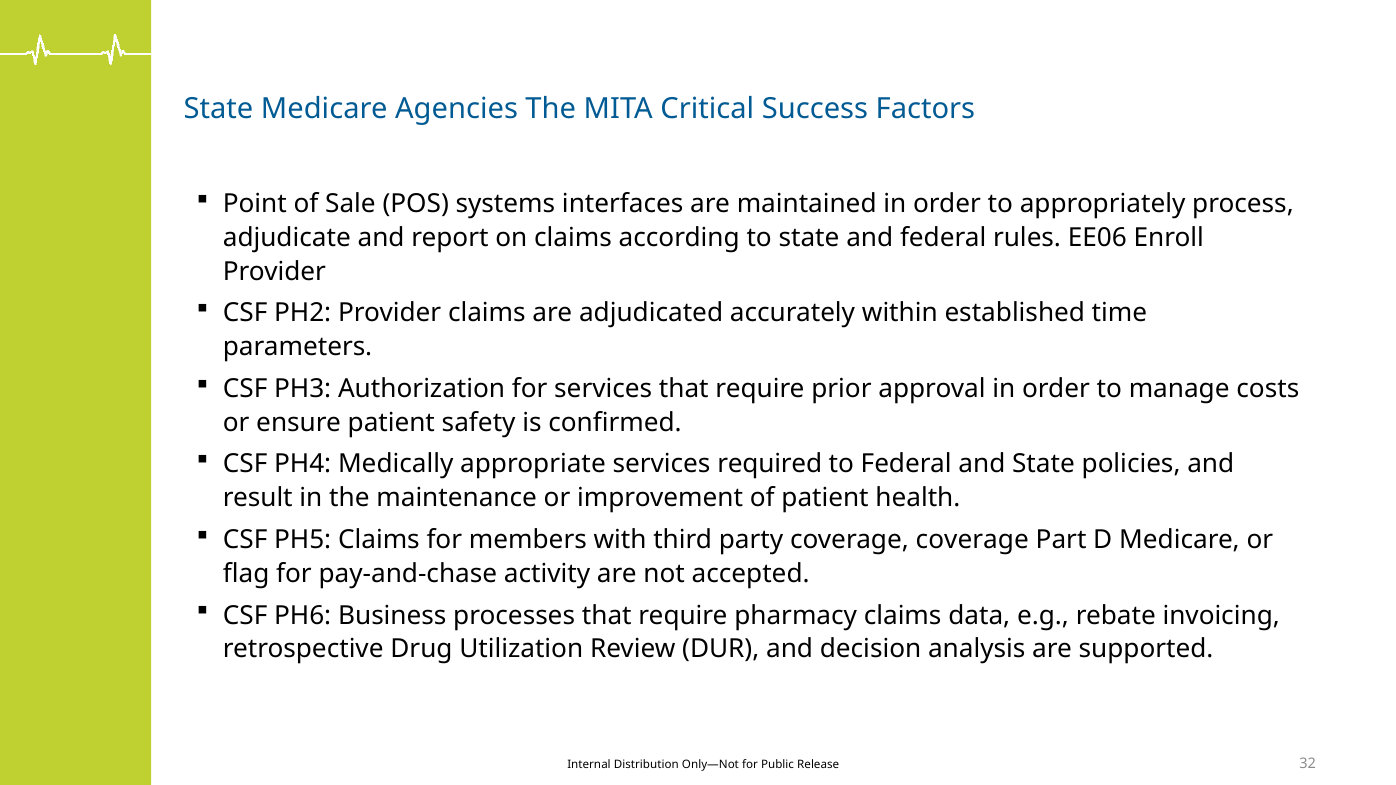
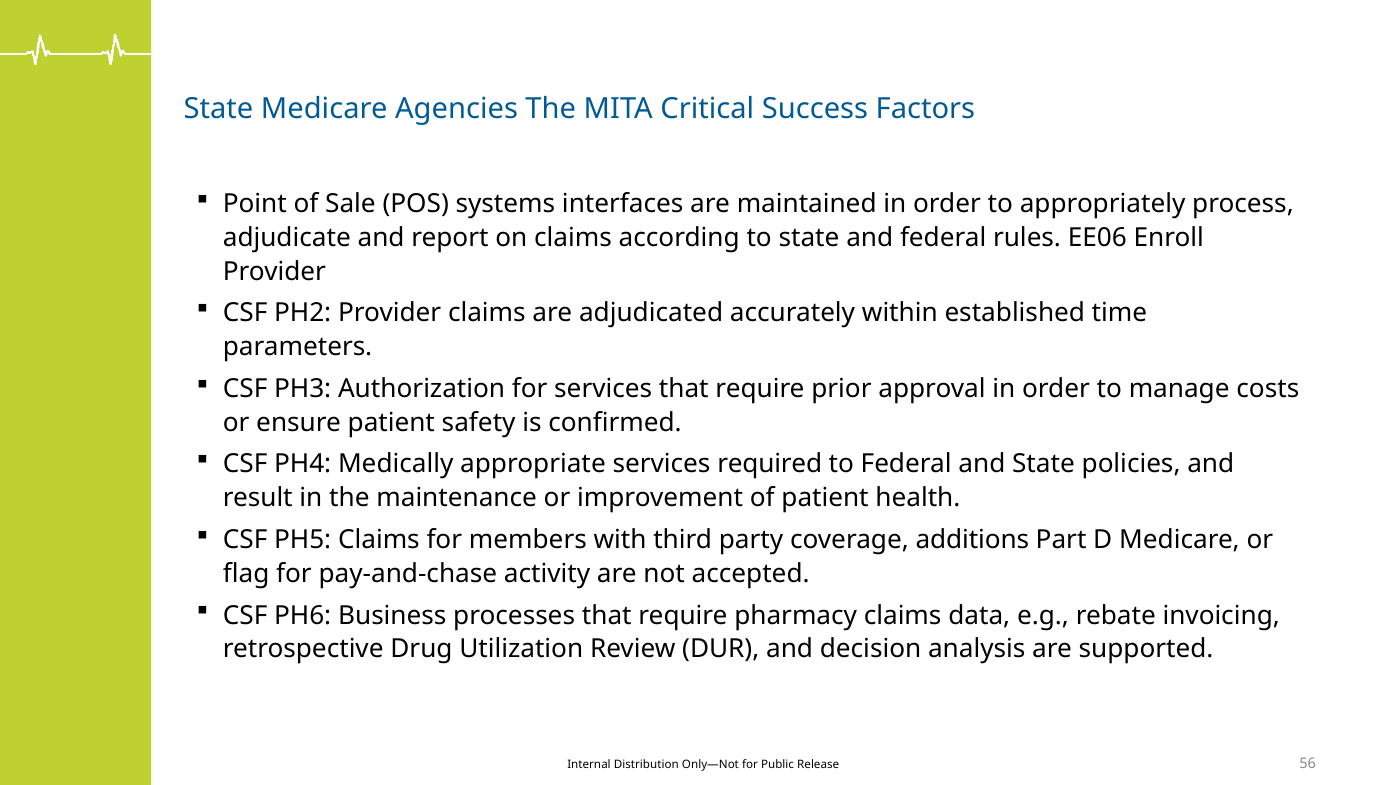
coverage coverage: coverage -> additions
32: 32 -> 56
